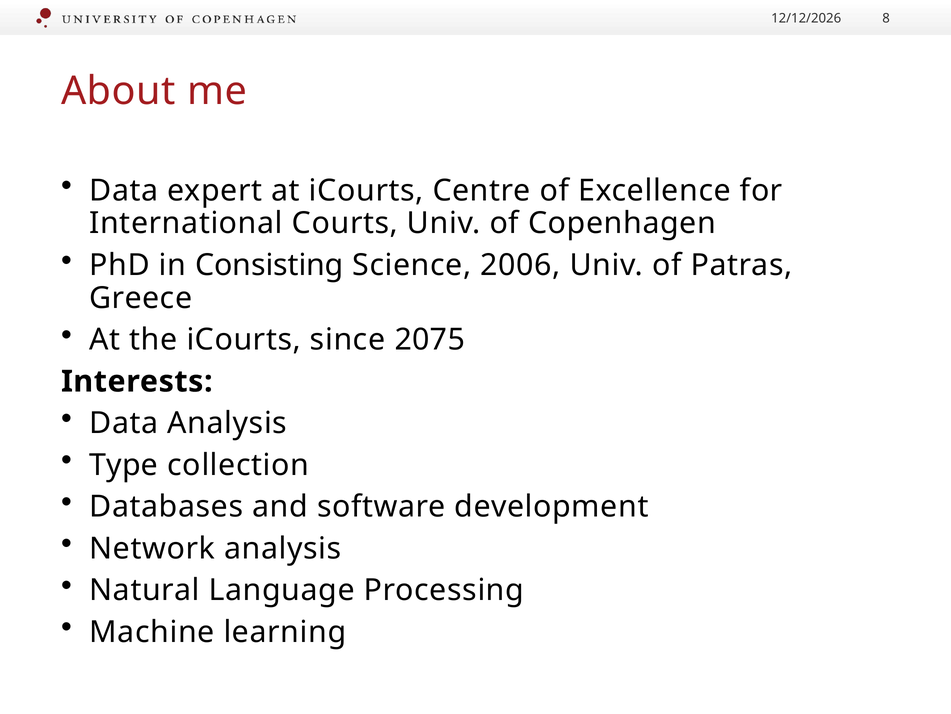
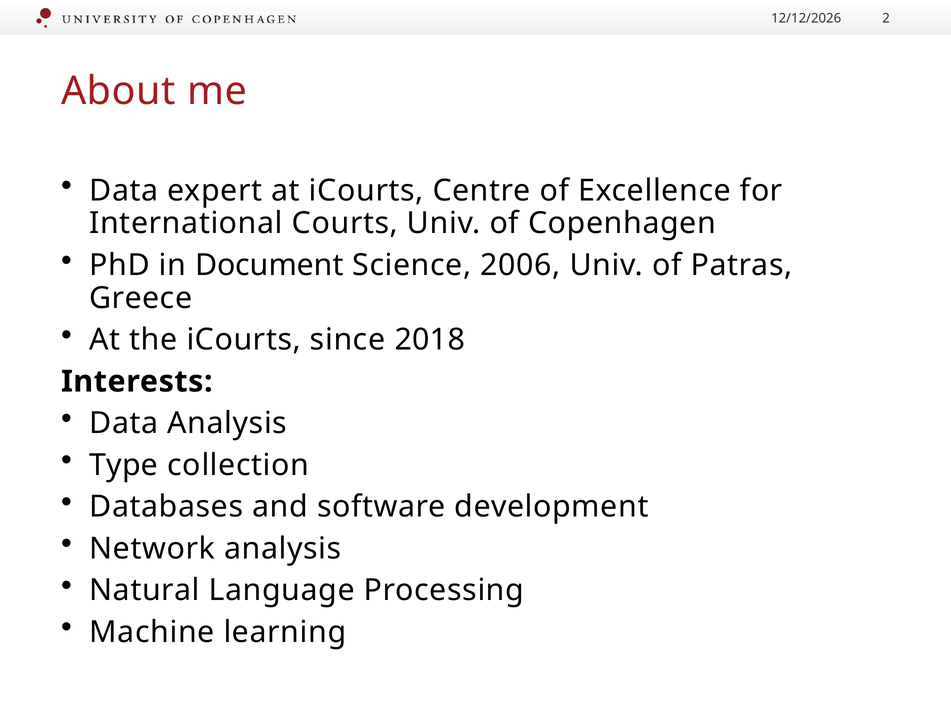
8: 8 -> 2
Consisting: Consisting -> Document
2075: 2075 -> 2018
